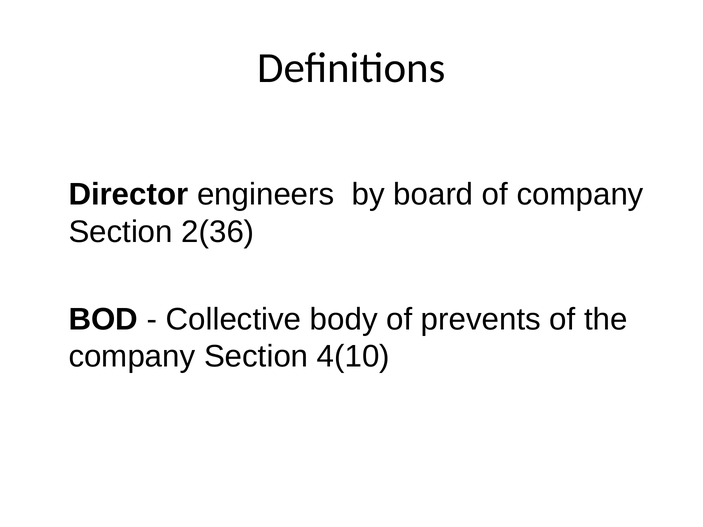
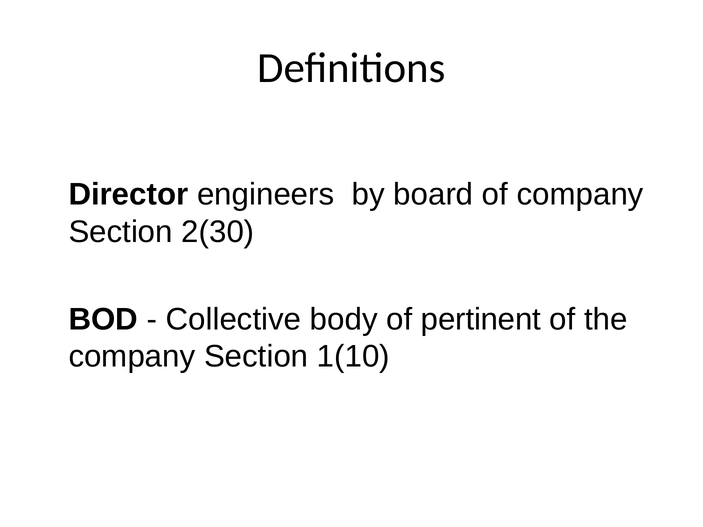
2(36: 2(36 -> 2(30
prevents: prevents -> pertinent
4(10: 4(10 -> 1(10
